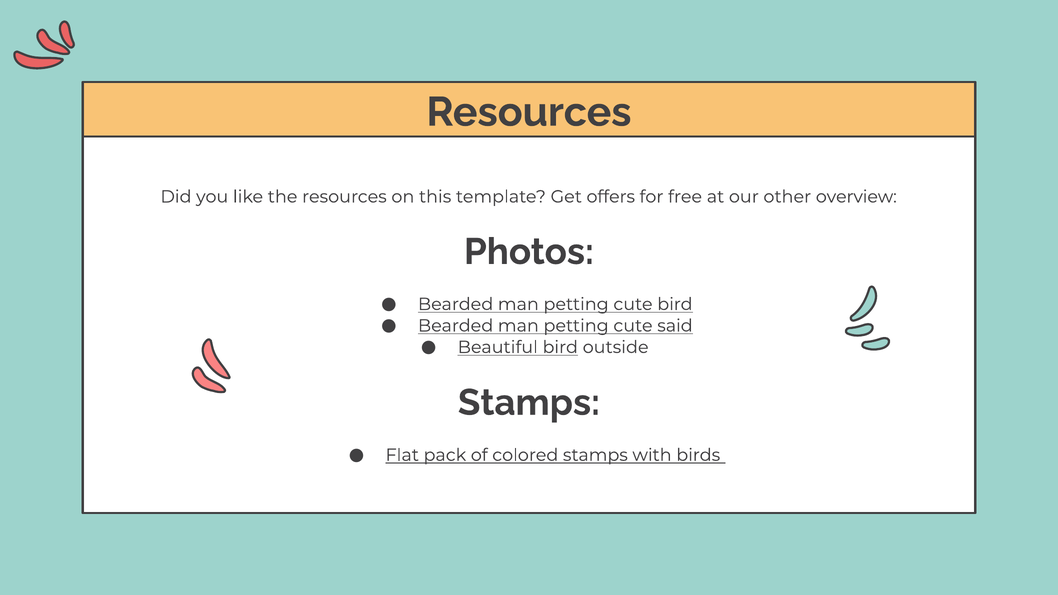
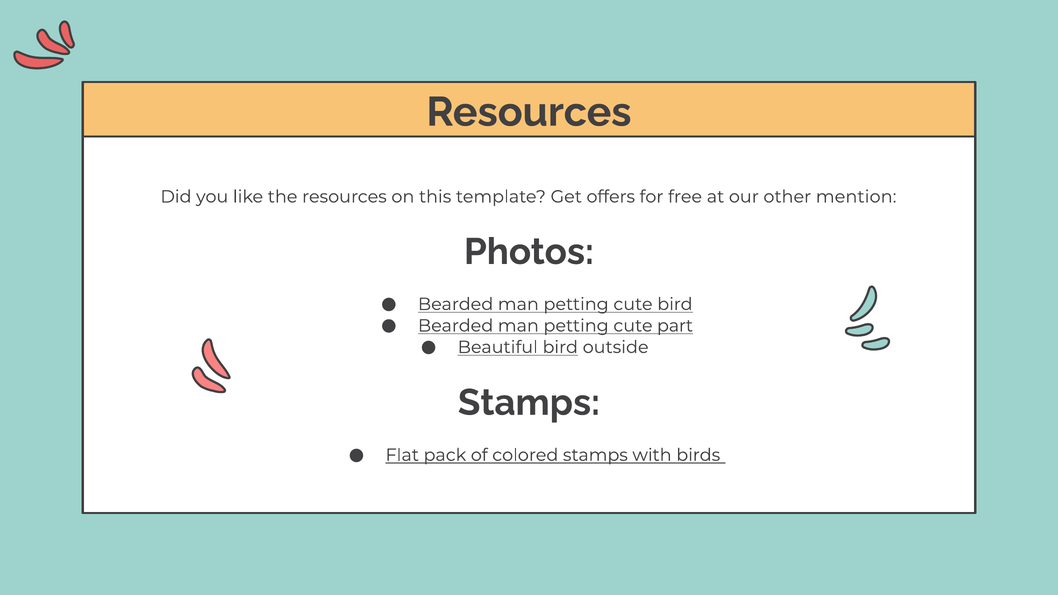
overview: overview -> mention
said: said -> part
